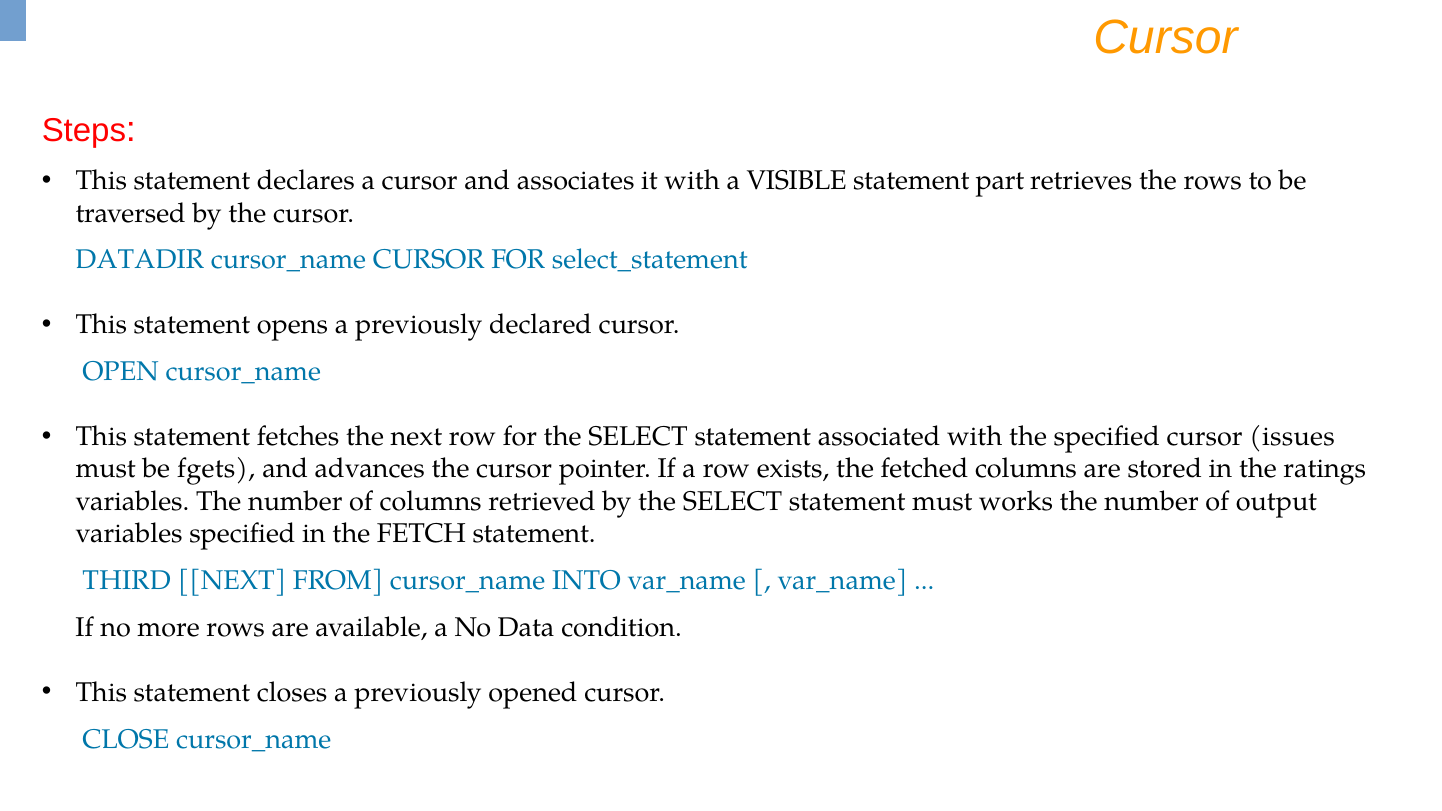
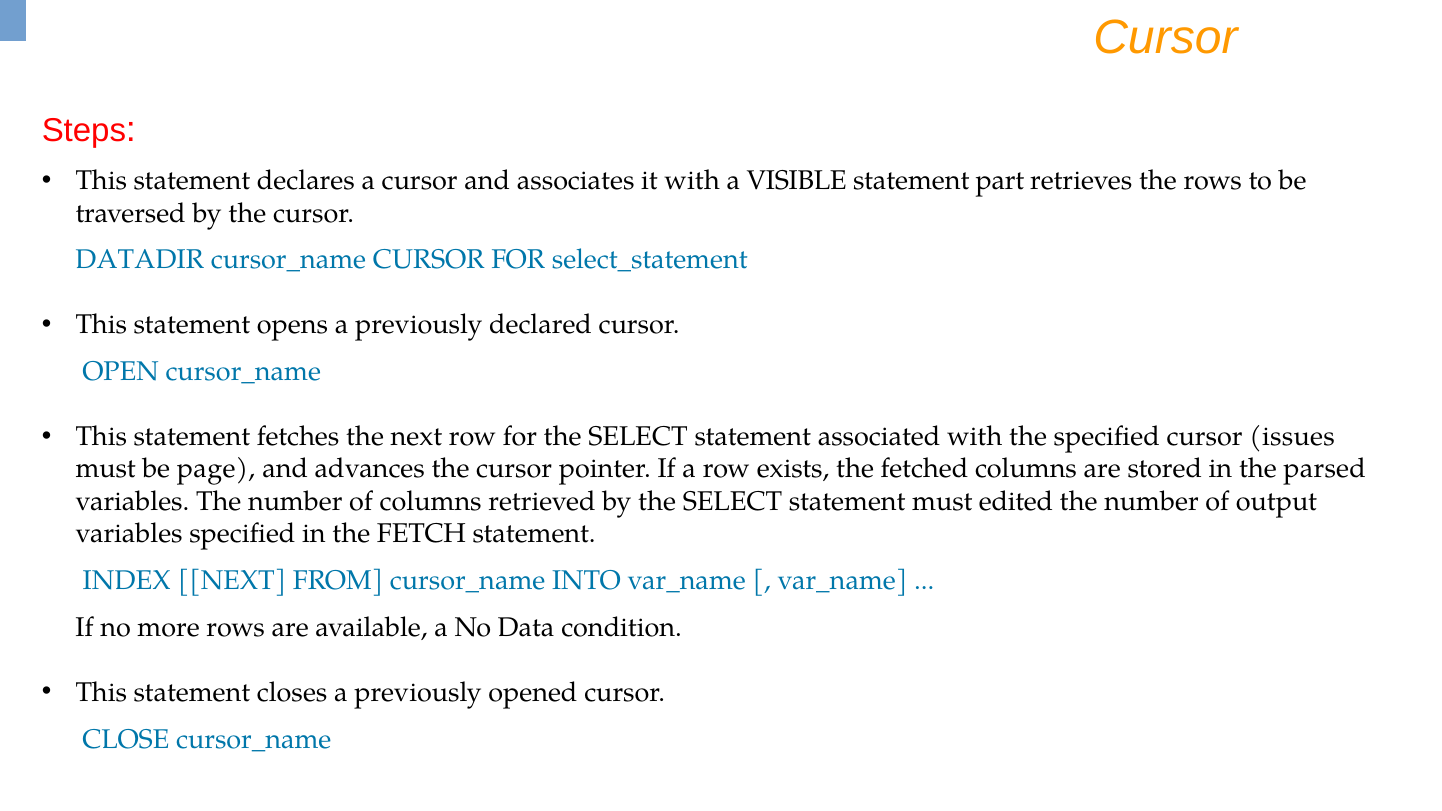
fgets: fgets -> page
ratings: ratings -> parsed
works: works -> edited
THIRD: THIRD -> INDEX
